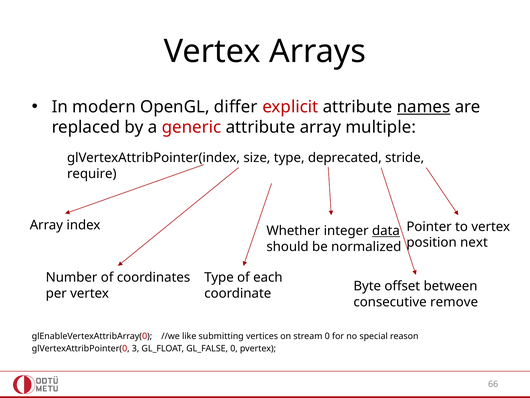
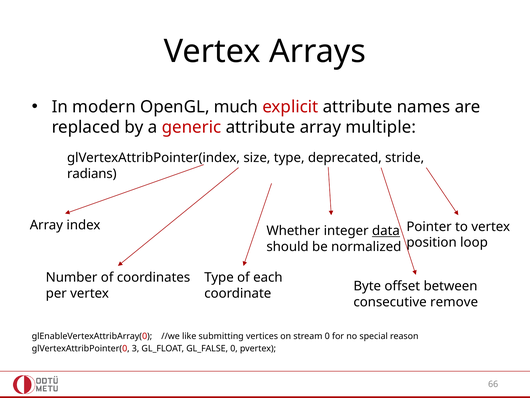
differ: differ -> much
names underline: present -> none
require: require -> radians
next: next -> loop
